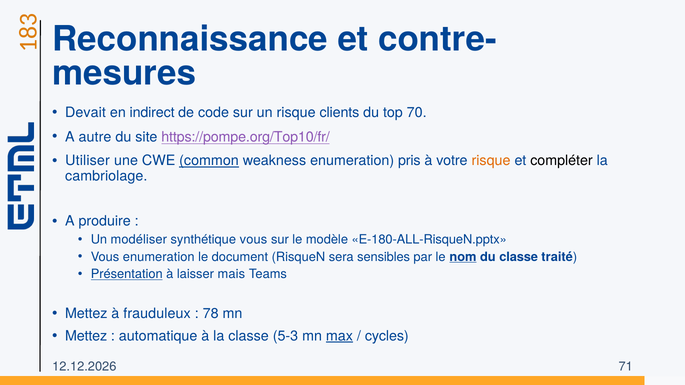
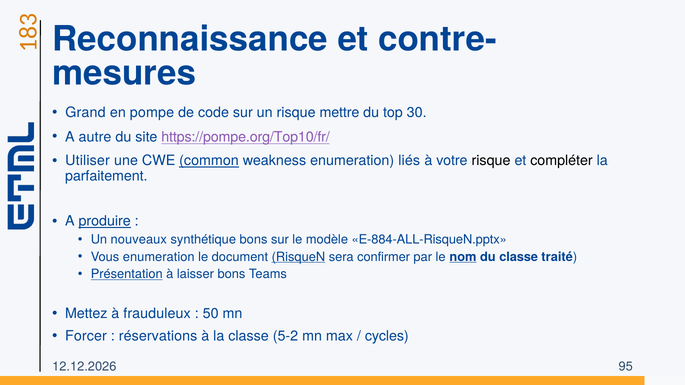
Devait: Devait -> Grand
indirect: indirect -> pompe
clients: clients -> mettre
70: 70 -> 30
pris: pris -> liés
risque at (491, 161) colour: orange -> black
cambriolage: cambriolage -> parfaitement
produire underline: none -> present
modéliser: modéliser -> nouveaux
synthétique vous: vous -> bons
E-180-ALL-RisqueN.pptx: E-180-ALL-RisqueN.pptx -> E-884-ALL-RisqueN.pptx
RisqueN underline: none -> present
sensibles: sensibles -> confirmer
laisser mais: mais -> bons
78: 78 -> 50
Mettez at (86, 336): Mettez -> Forcer
automatique: automatique -> réservations
5-3: 5-3 -> 5-2
max underline: present -> none
71: 71 -> 95
